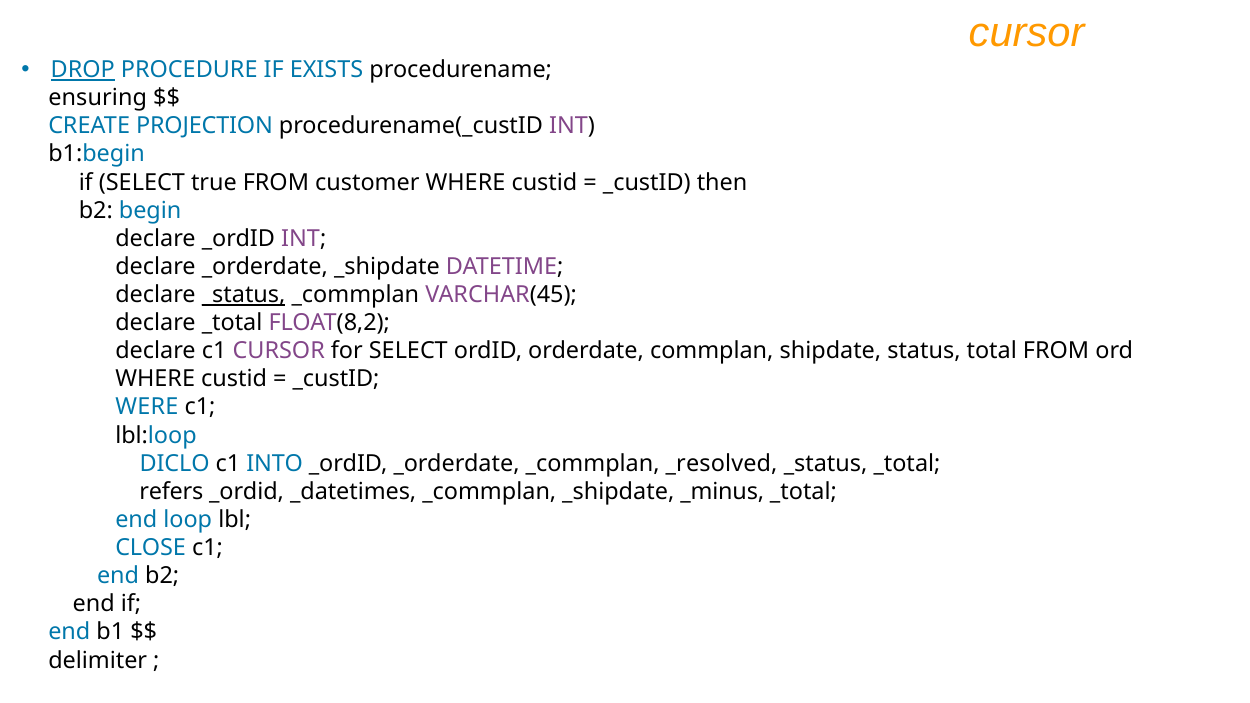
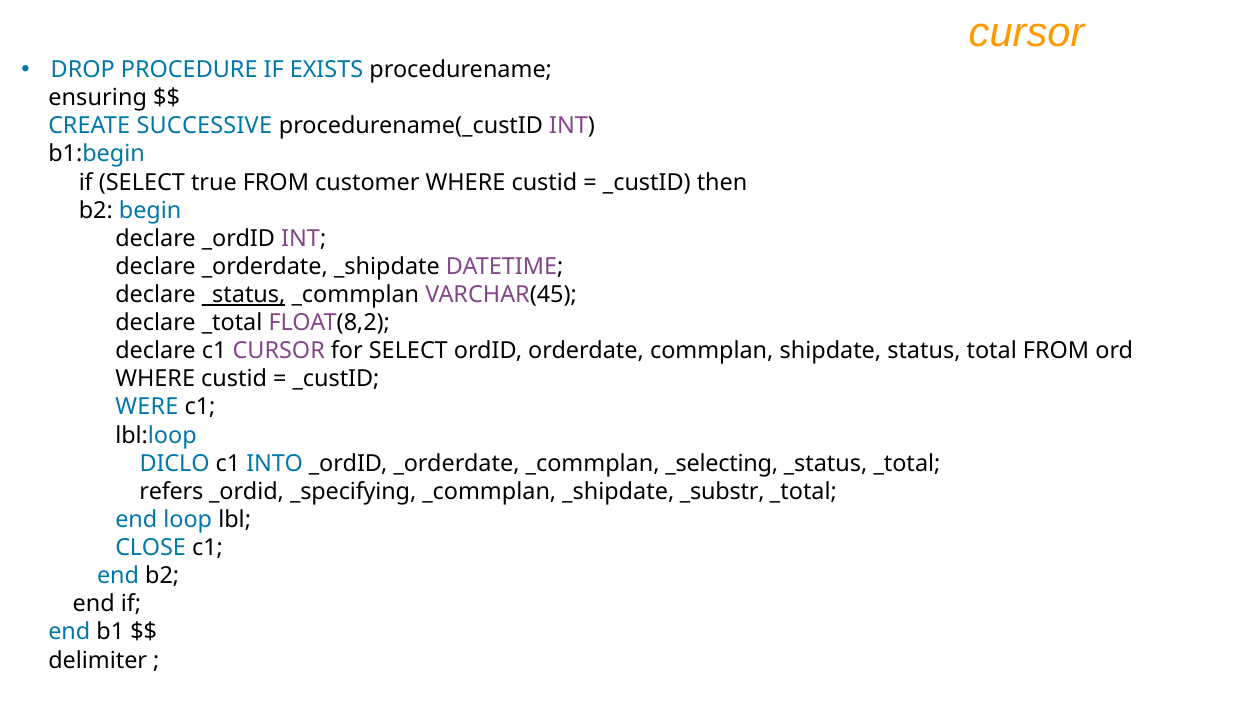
DROP underline: present -> none
PROJECTION: PROJECTION -> SUCCESSIVE
_resolved: _resolved -> _selecting
_datetimes: _datetimes -> _specifying
_minus: _minus -> _substr
